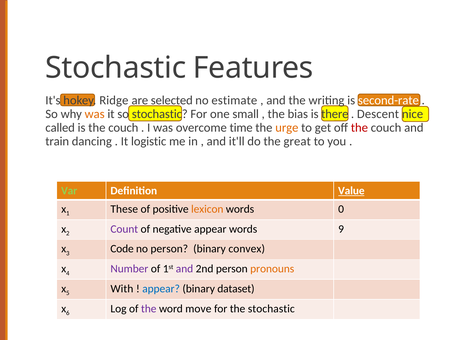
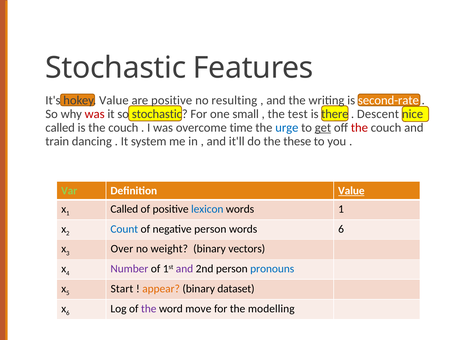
hokey Ridge: Ridge -> Value
are selected: selected -> positive
estimate: estimate -> resulting
was at (95, 114) colour: orange -> red
bias: bias -> test
urge colour: orange -> blue
get underline: none -> present
logistic: logistic -> system
great: great -> these
These at (124, 209): These -> Called
lexicon colour: orange -> blue
words 0: 0 -> 1
Count colour: purple -> blue
negative appear: appear -> person
words 9: 9 -> 6
Code: Code -> Over
no person: person -> weight
convex: convex -> vectors
pronouns colour: orange -> blue
With: With -> Start
appear at (161, 289) colour: blue -> orange
the stochastic: stochastic -> modelling
